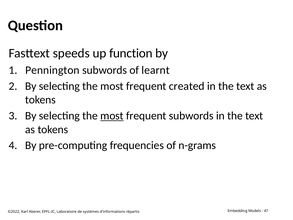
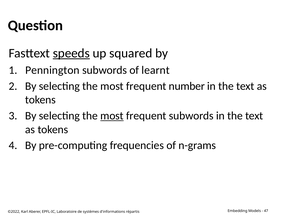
speeds underline: none -> present
function: function -> squared
created: created -> number
